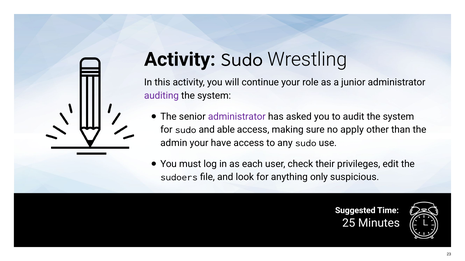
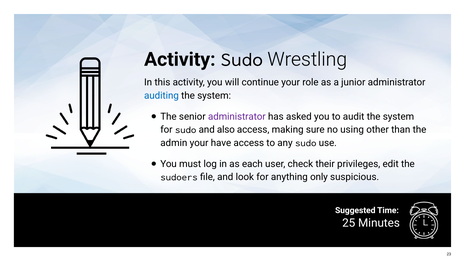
auditing colour: purple -> blue
able: able -> also
apply: apply -> using
